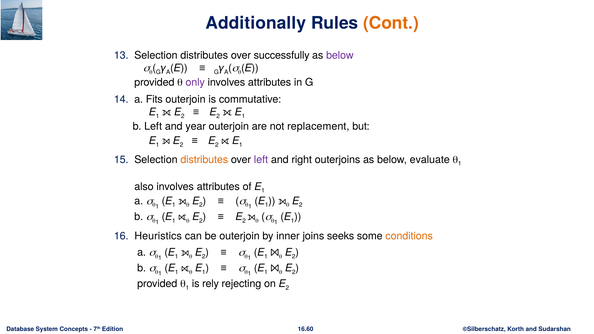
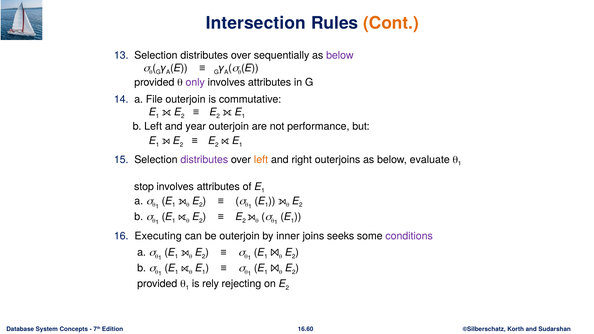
Additionally: Additionally -> Intersection
successfully: successfully -> sequentially
Fits: Fits -> File
replacement: replacement -> performance
distributes at (204, 160) colour: orange -> purple
left at (261, 160) colour: purple -> orange
also: also -> stop
Heuristics: Heuristics -> Executing
conditions colour: orange -> purple
